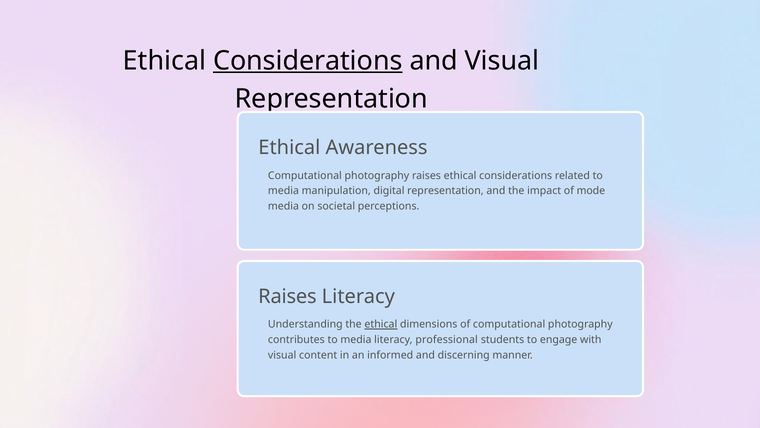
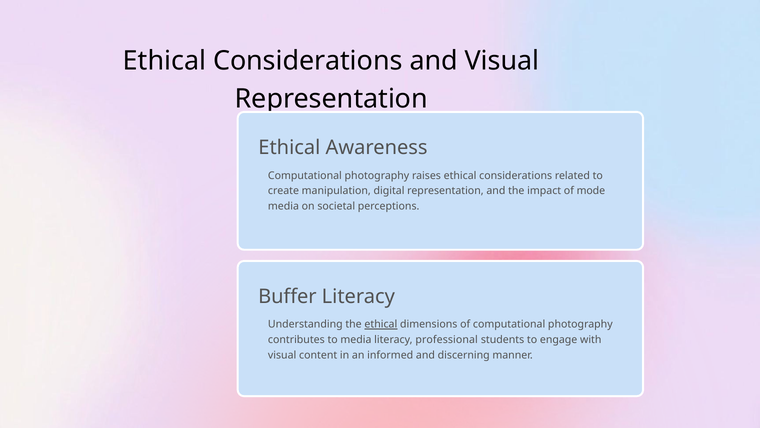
Considerations at (308, 61) underline: present -> none
media at (283, 191): media -> create
Raises at (287, 296): Raises -> Buffer
